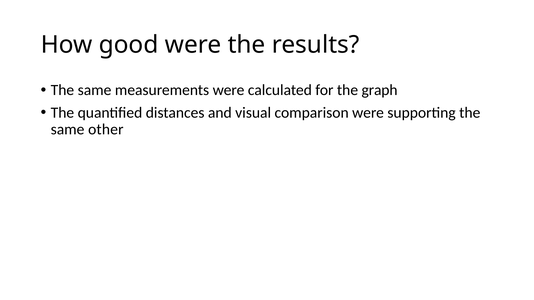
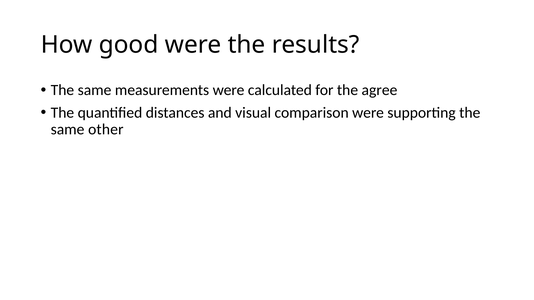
graph: graph -> agree
